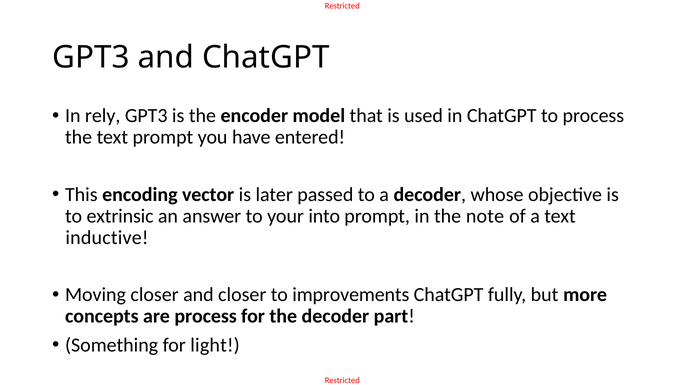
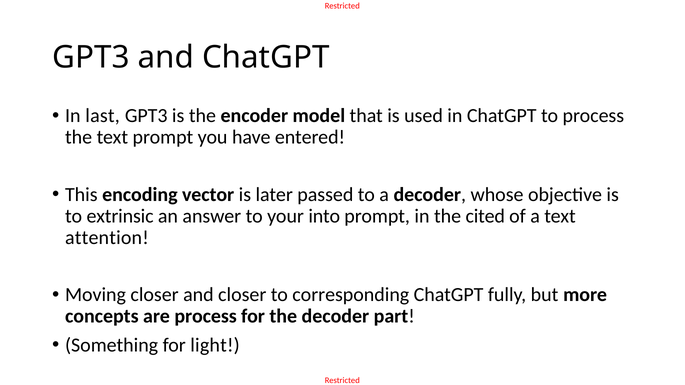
rely: rely -> last
note: note -> cited
inductive: inductive -> attention
improvements: improvements -> corresponding
